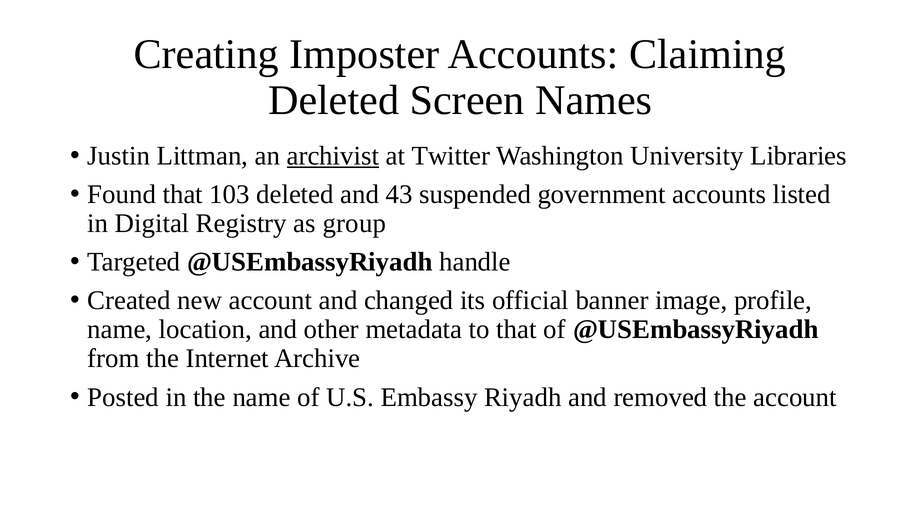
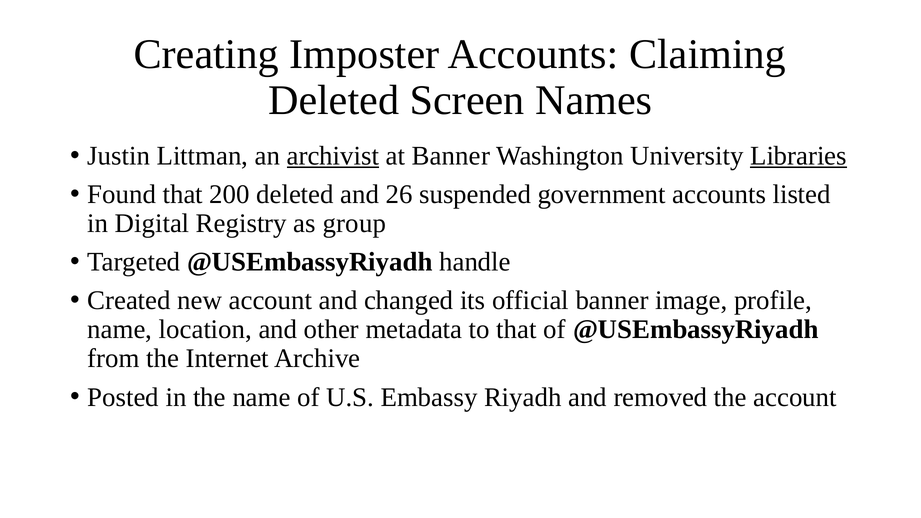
at Twitter: Twitter -> Banner
Libraries underline: none -> present
103: 103 -> 200
43: 43 -> 26
